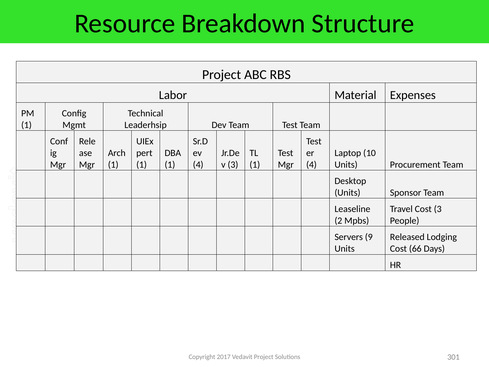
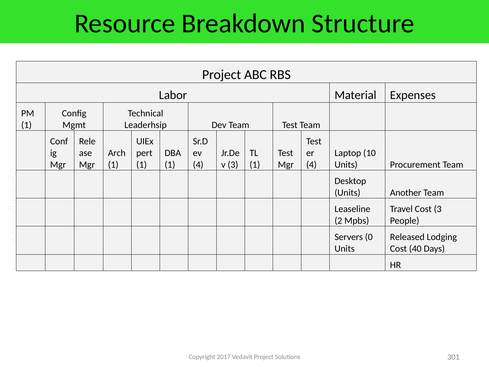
Sponsor: Sponsor -> Another
9: 9 -> 0
66: 66 -> 40
